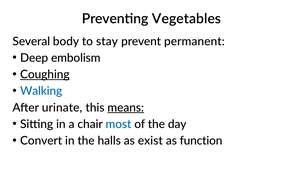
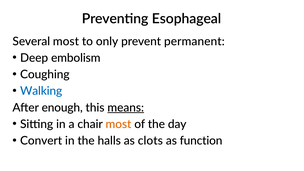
Vegetables: Vegetables -> Esophageal
Several body: body -> most
stay: stay -> only
Coughing underline: present -> none
urinate: urinate -> enough
most at (118, 124) colour: blue -> orange
exist: exist -> clots
